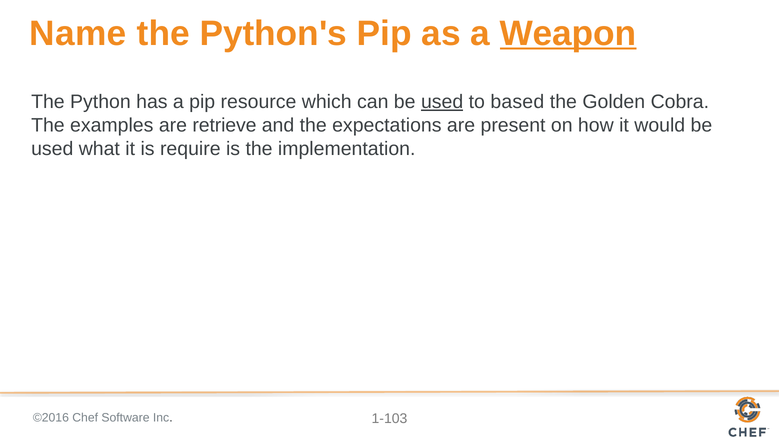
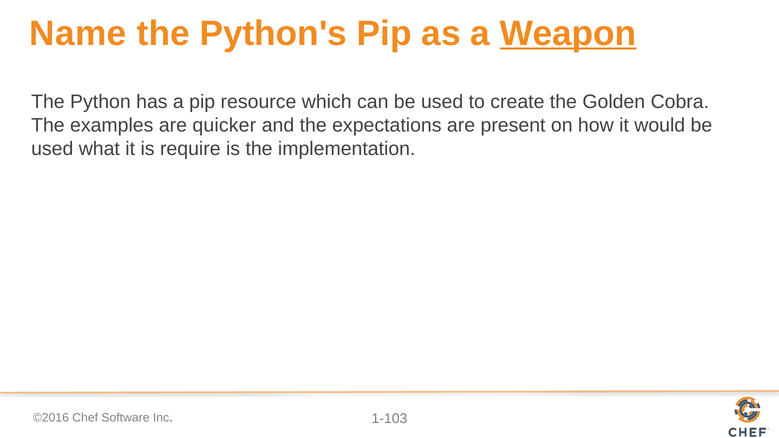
used at (442, 102) underline: present -> none
based: based -> create
retrieve: retrieve -> quicker
